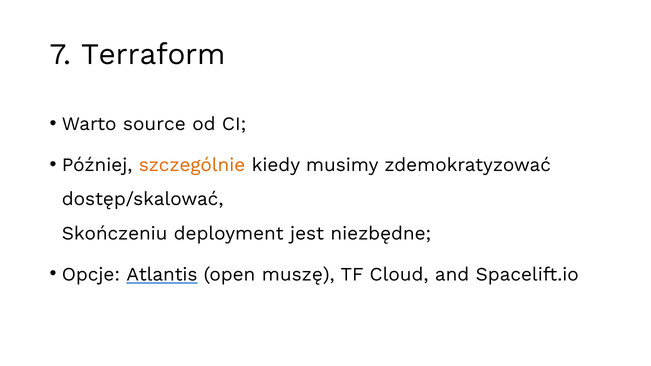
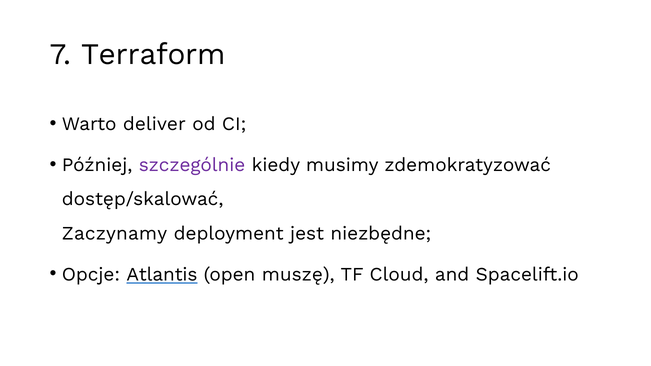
source: source -> deliver
szczególnie colour: orange -> purple
Skończeniu: Skończeniu -> Zaczynamy
